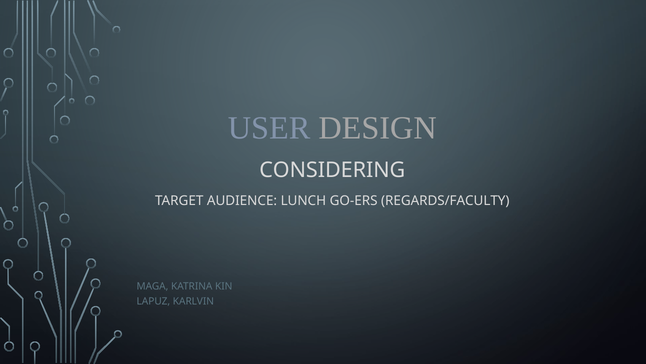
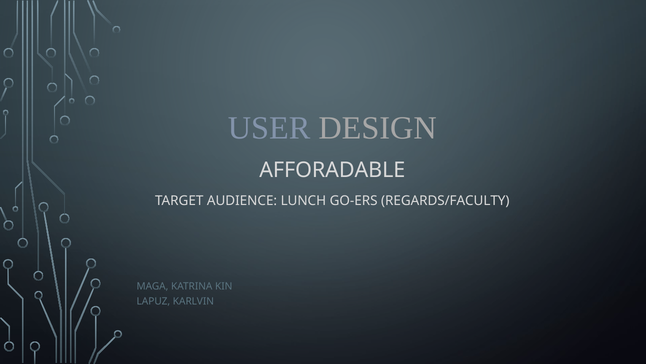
CONSIDERING: CONSIDERING -> AFFORADABLE
